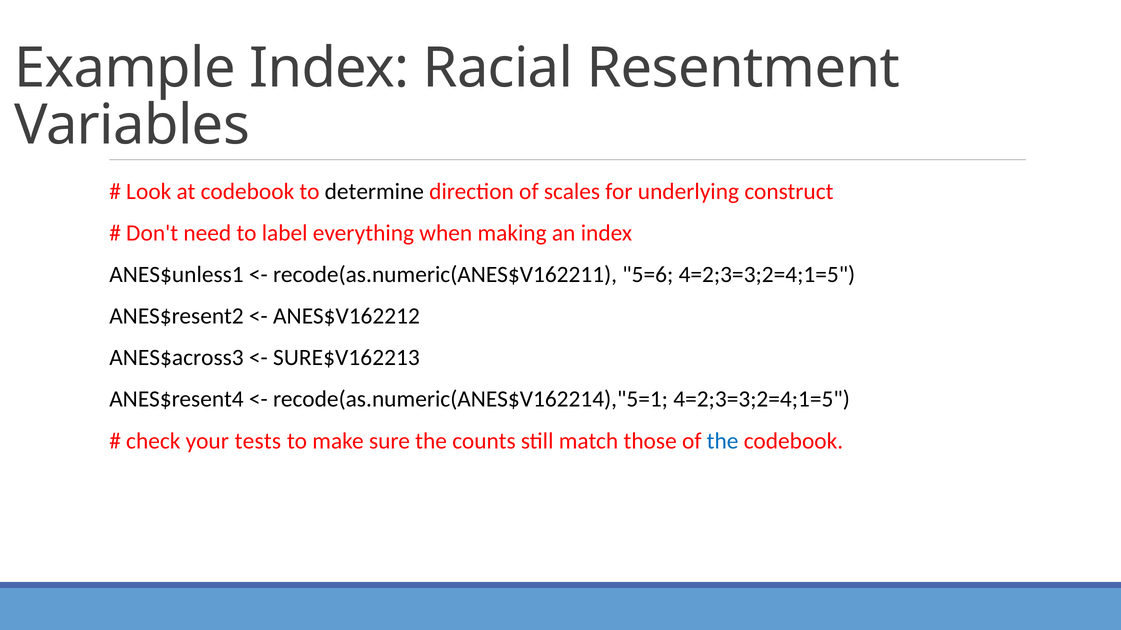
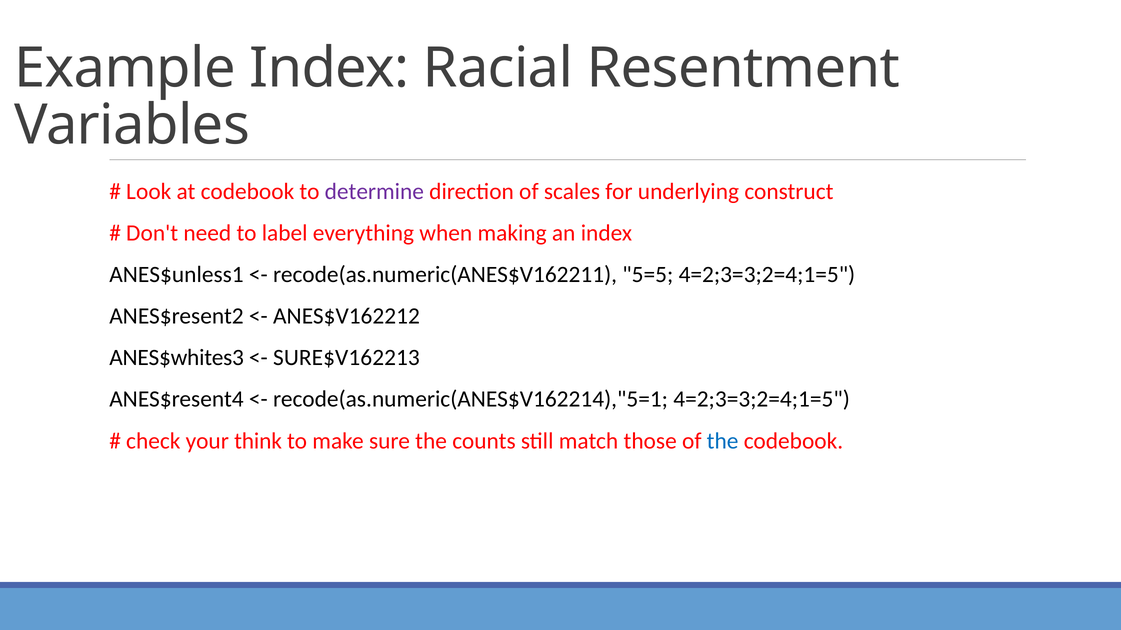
determine colour: black -> purple
5=6: 5=6 -> 5=5
ANES$across3: ANES$across3 -> ANES$whites3
tests: tests -> think
